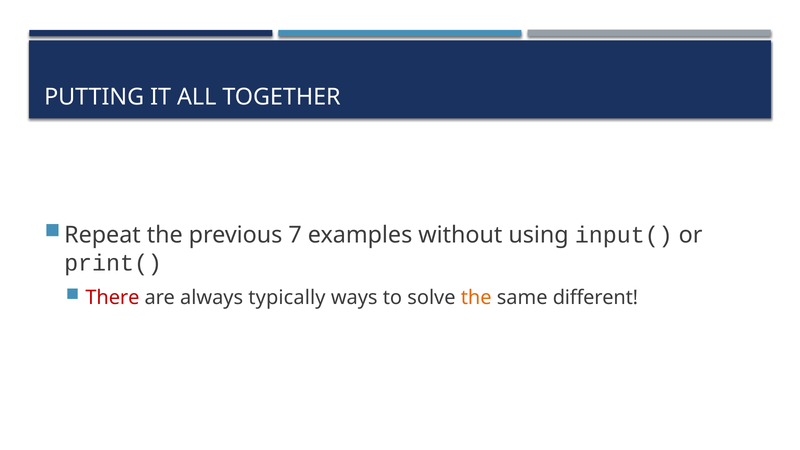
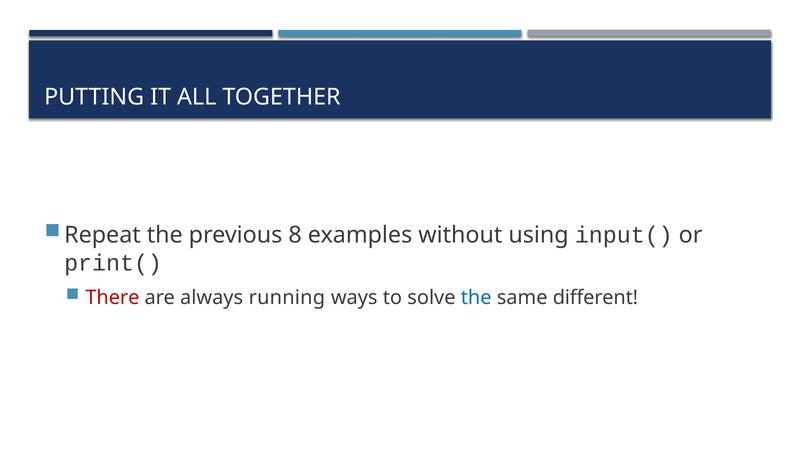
7: 7 -> 8
typically: typically -> running
the at (476, 298) colour: orange -> blue
